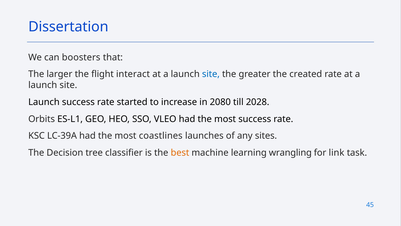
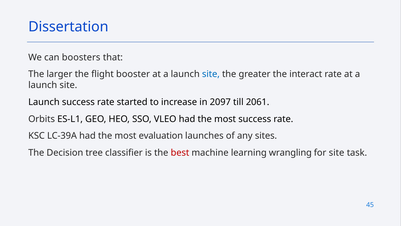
interact: interact -> booster
created: created -> interact
2080: 2080 -> 2097
2028: 2028 -> 2061
coastlines: coastlines -> evaluation
best colour: orange -> red
for link: link -> site
